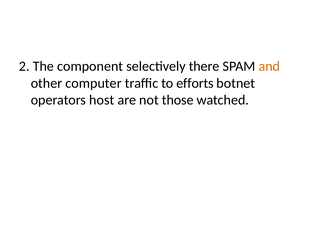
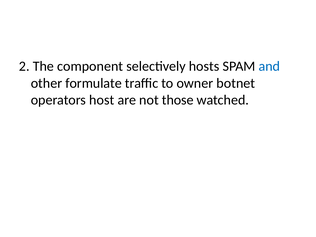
there: there -> hosts
and colour: orange -> blue
computer: computer -> formulate
efforts: efforts -> owner
